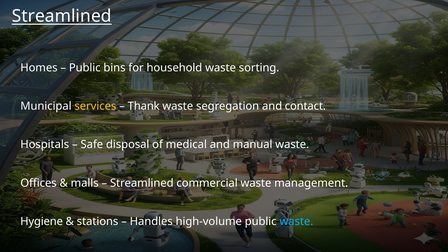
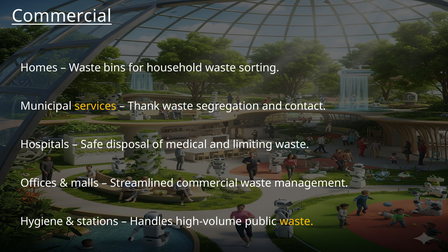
Streamlined at (62, 16): Streamlined -> Commercial
Public at (85, 68): Public -> Waste
manual: manual -> limiting
waste at (296, 221) colour: light blue -> yellow
